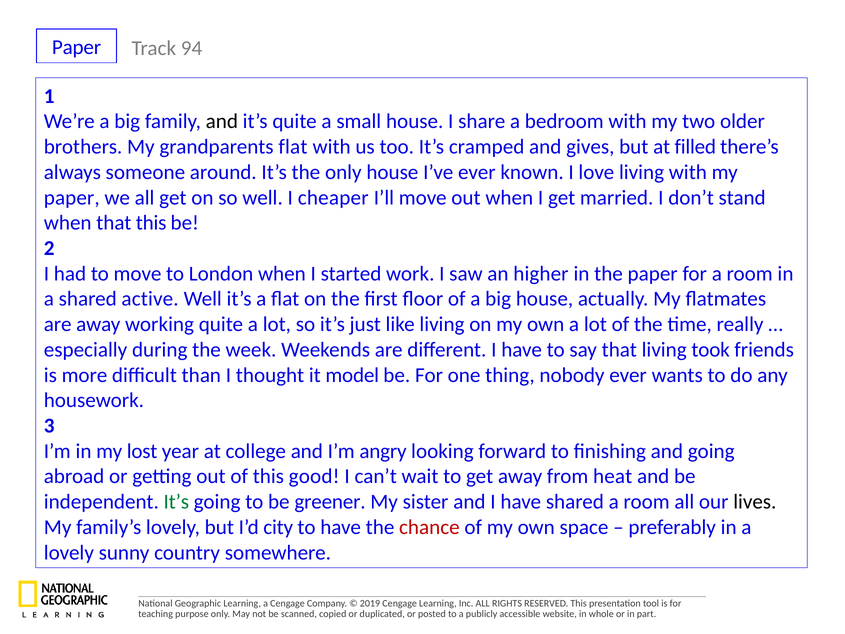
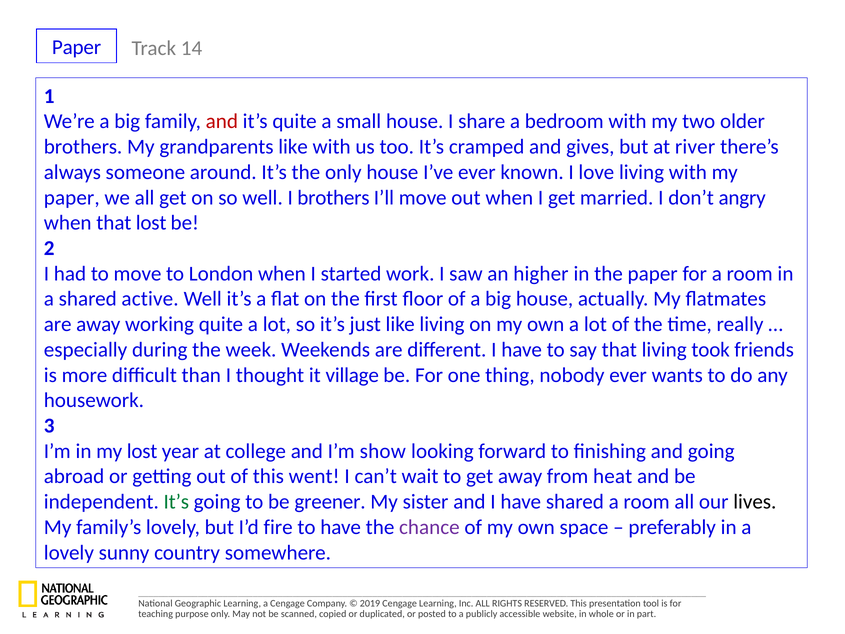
94: 94 -> 14
and at (222, 121) colour: black -> red
grandparents flat: flat -> like
filled: filled -> river
I cheaper: cheaper -> brothers
stand: stand -> angry
that this: this -> lost
model: model -> village
angry: angry -> show
good: good -> went
city: city -> fire
chance colour: red -> purple
